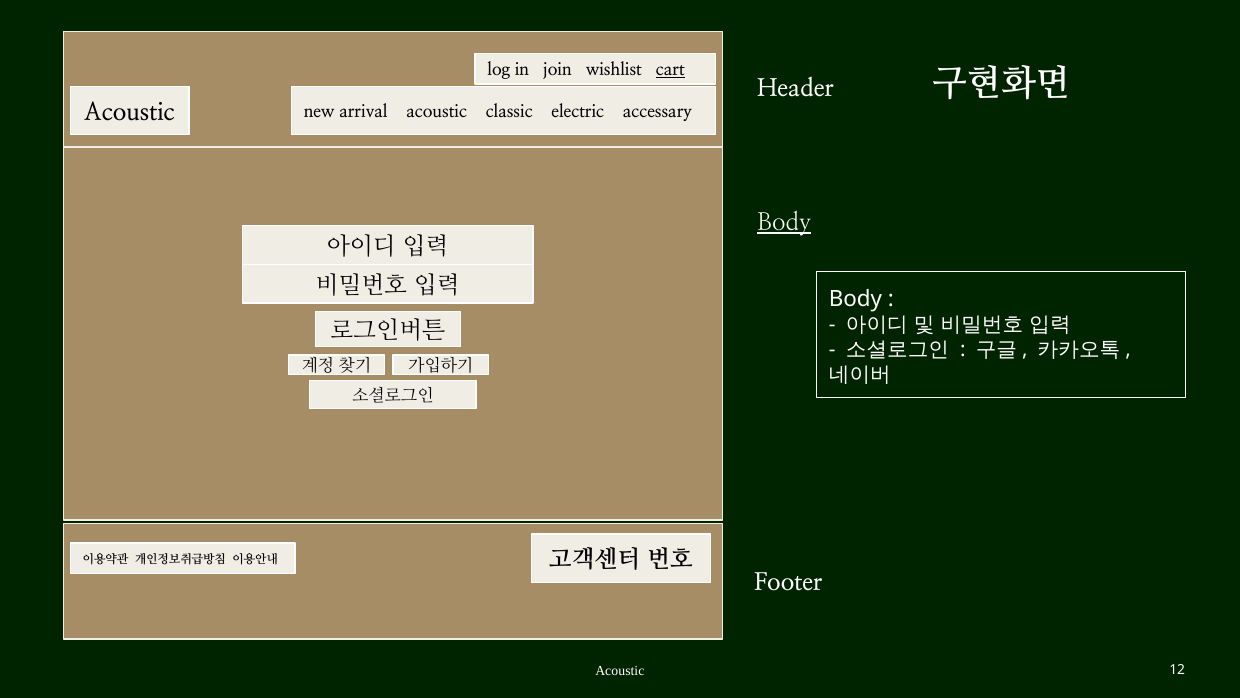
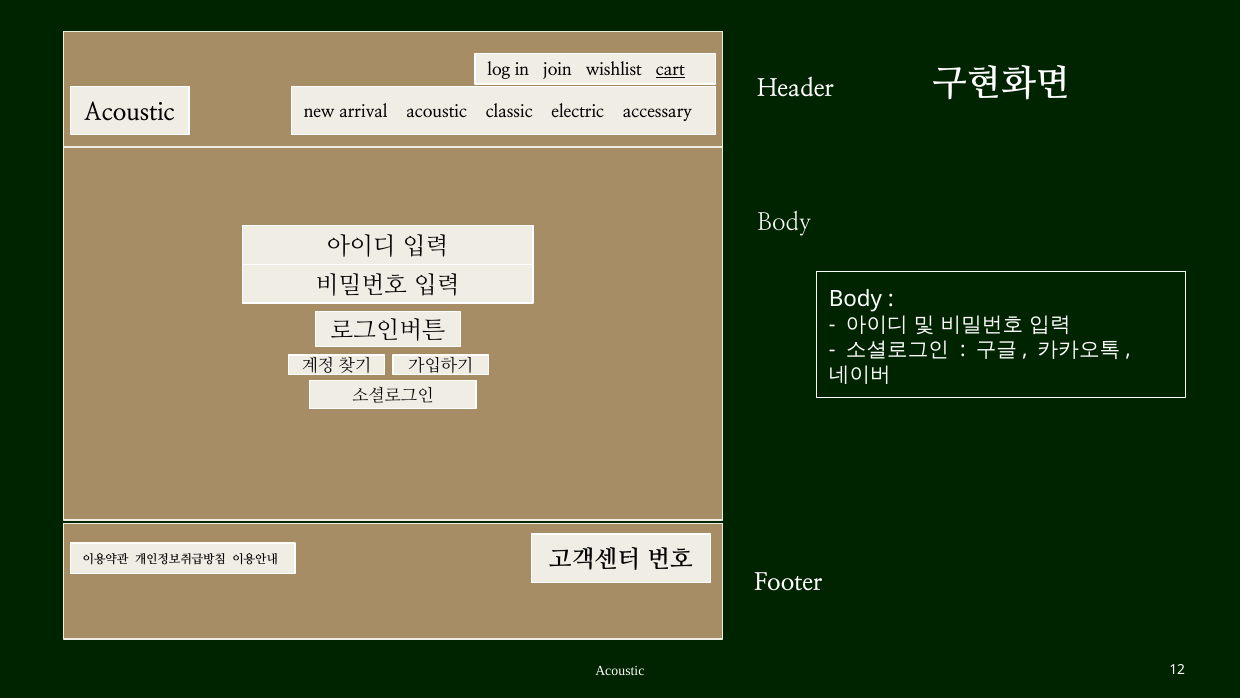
Body at (784, 223) underline: present -> none
